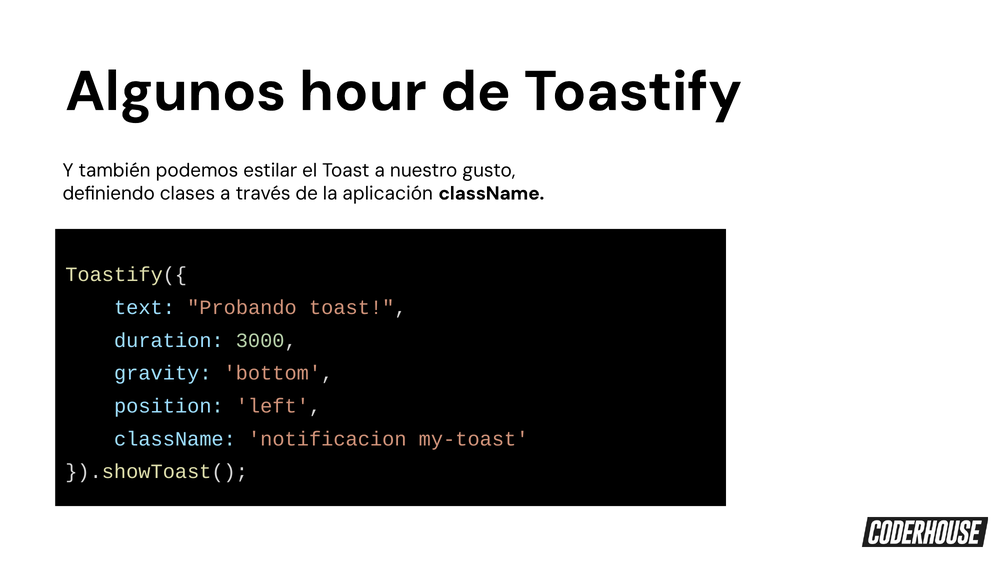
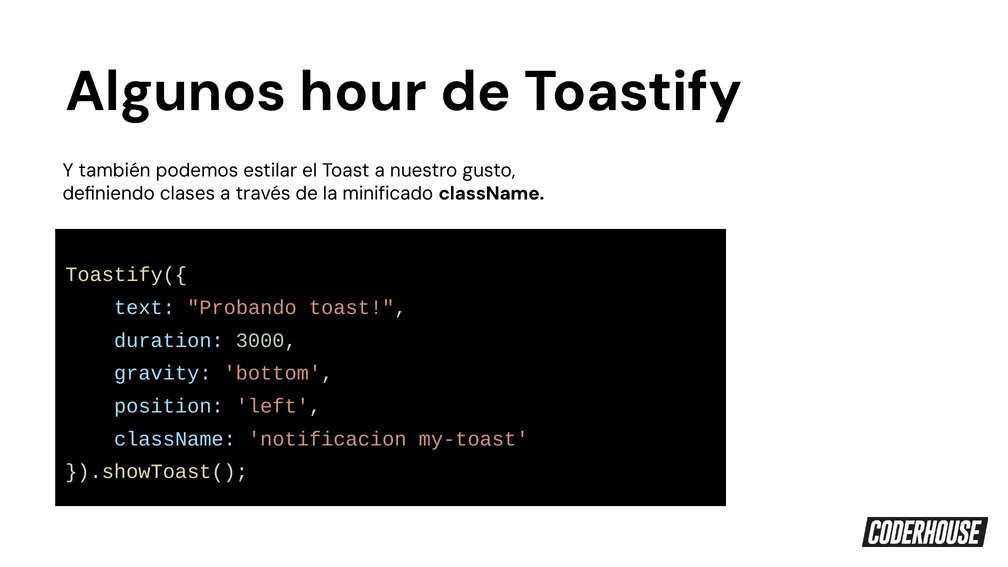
aplicación: aplicación -> minificado
